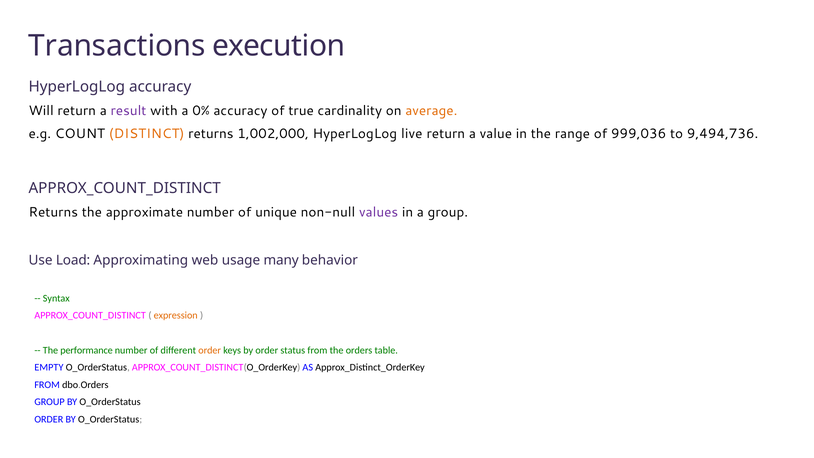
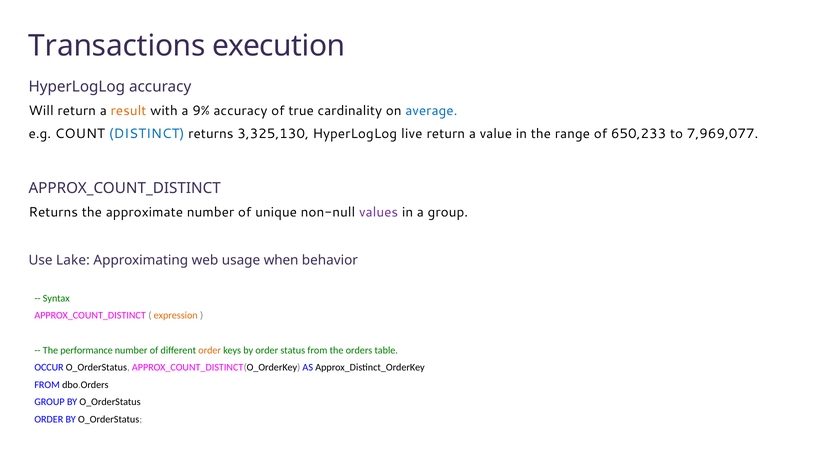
result colour: purple -> orange
0%: 0% -> 9%
average colour: orange -> blue
DISTINCT colour: orange -> blue
1,002,000: 1,002,000 -> 3,325,130
999,036: 999,036 -> 650,233
9,494,736: 9,494,736 -> 7,969,077
Load: Load -> Lake
many: many -> when
EMPTY: EMPTY -> OCCUR
